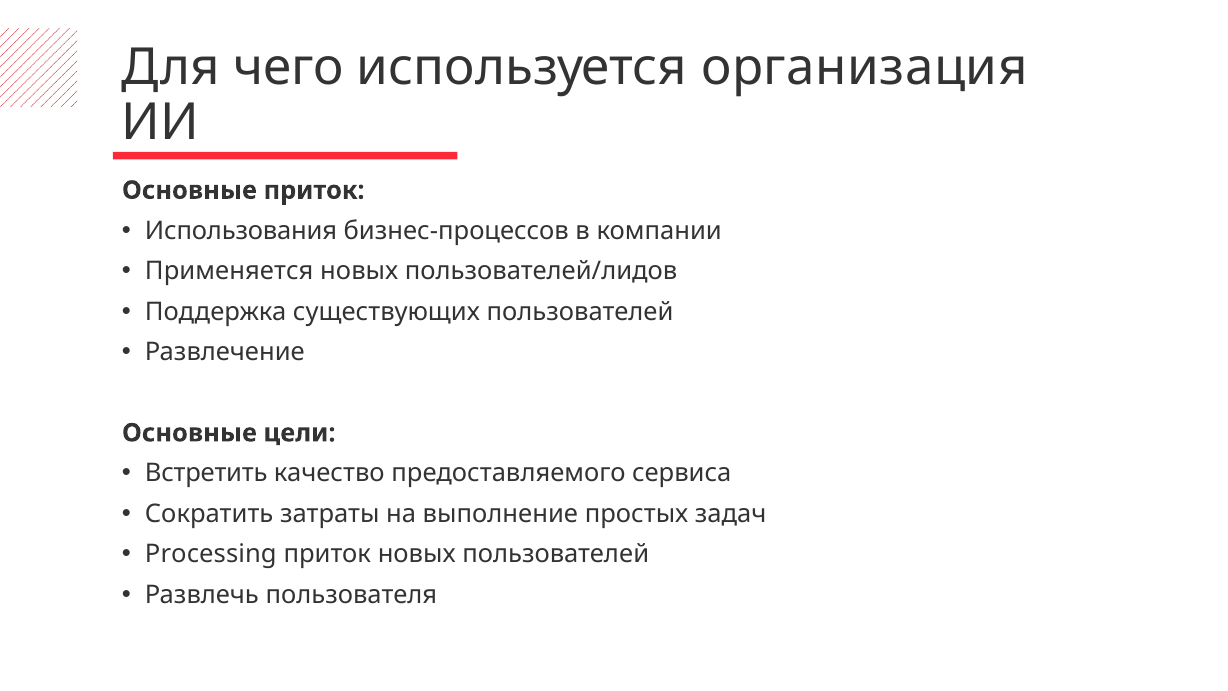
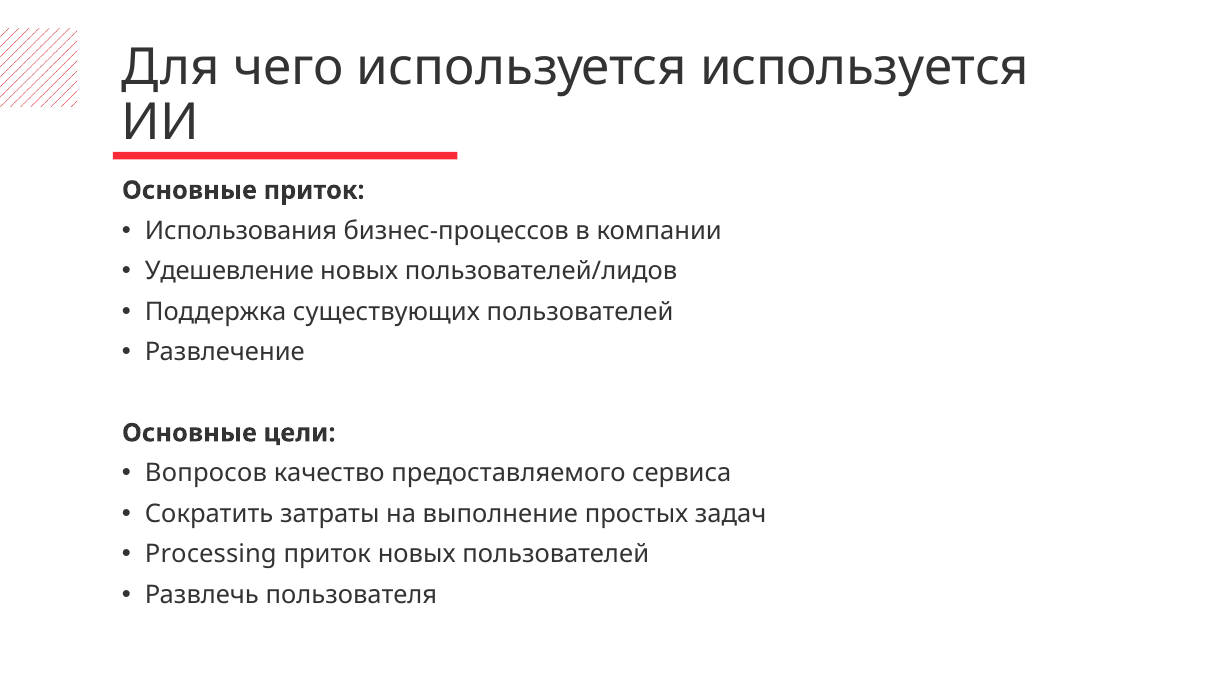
используется организация: организация -> используется
Применяется: Применяется -> Удешевление
Встретить: Встретить -> Вопросов
